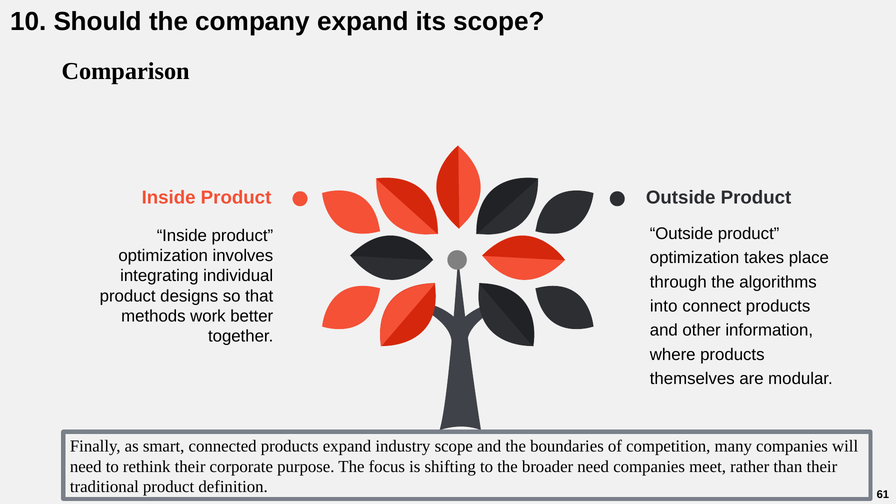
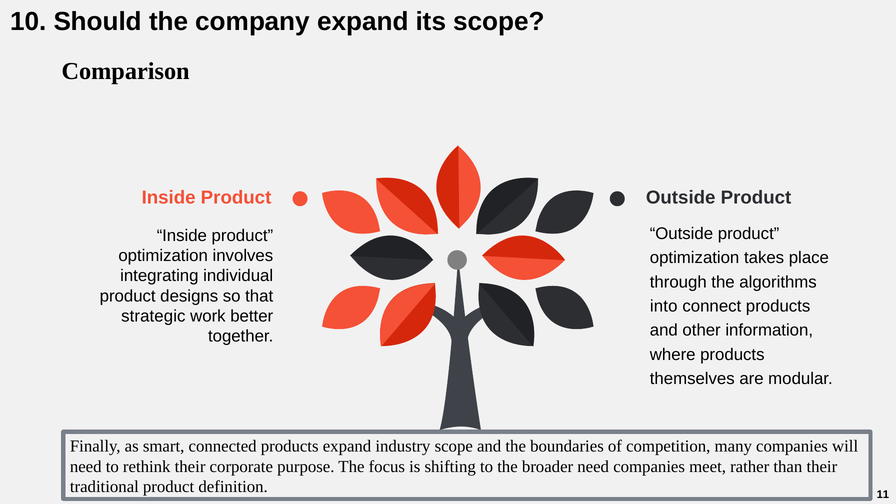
methods: methods -> strategic
61: 61 -> 11
